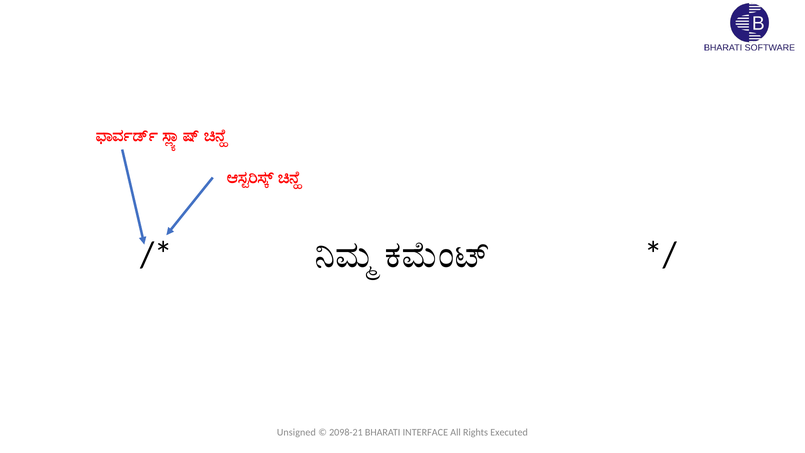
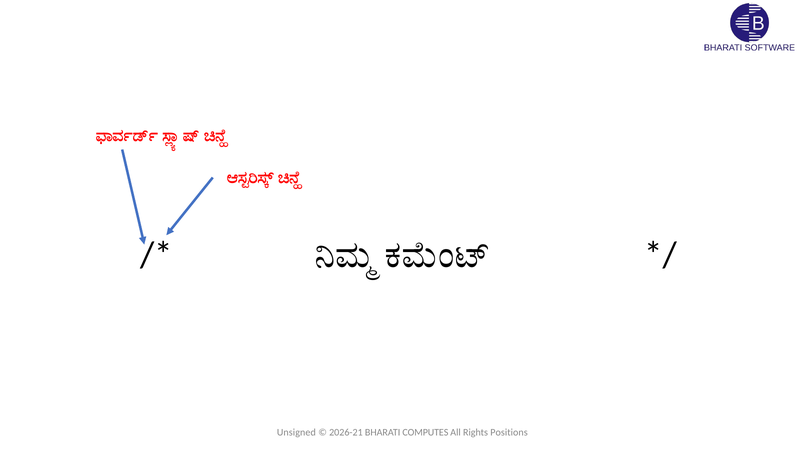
2098-21: 2098-21 -> 2026-21
INTERFACE: INTERFACE -> COMPUTES
Executed: Executed -> Positions
